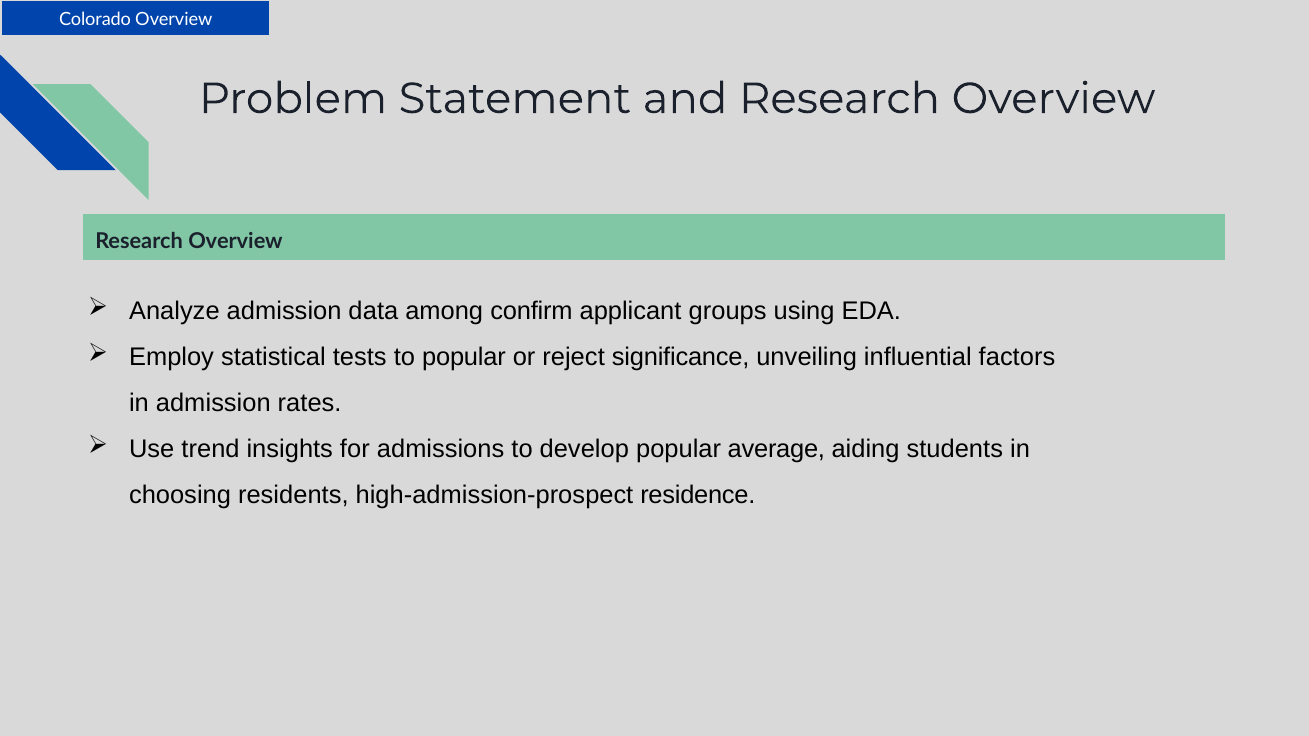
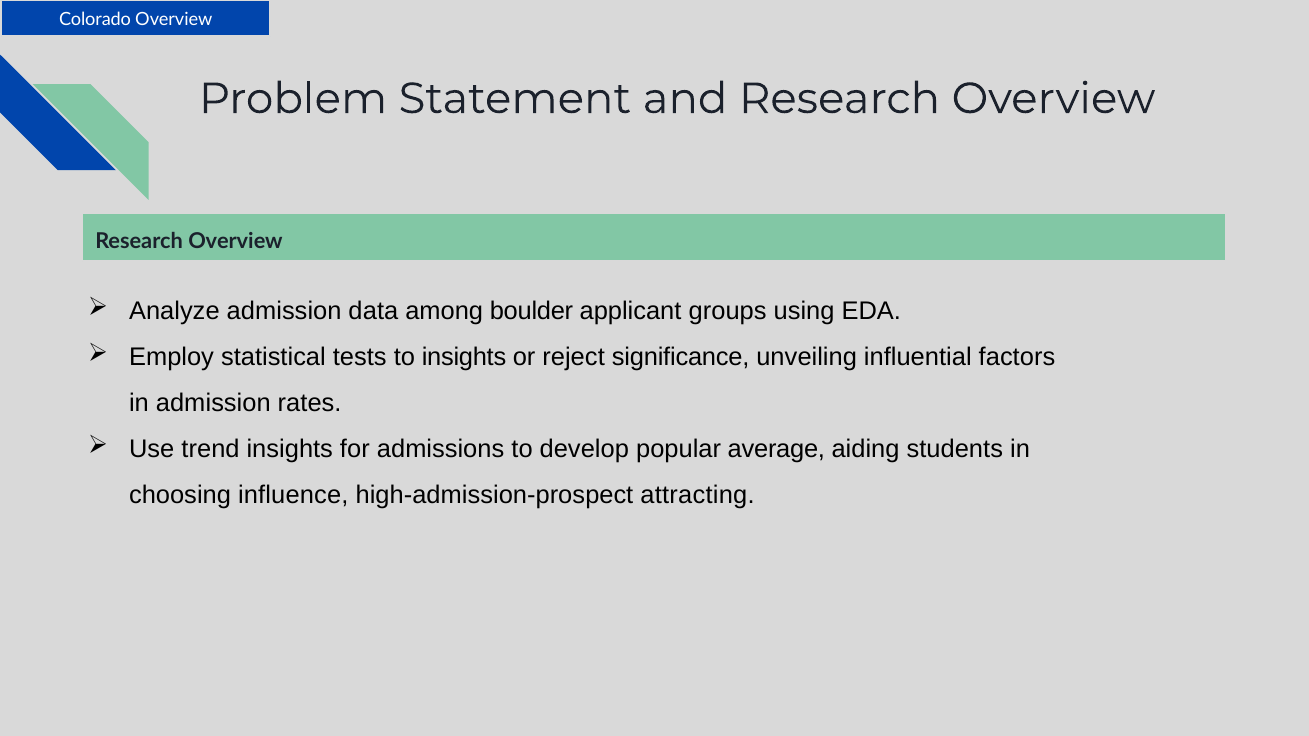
confirm: confirm -> boulder
to popular: popular -> insights
residents: residents -> influence
residence: residence -> attracting
